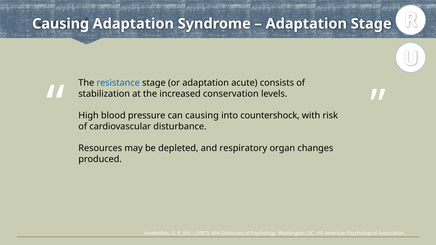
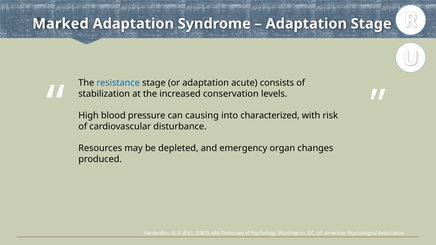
Causing at (61, 24): Causing -> Marked
countershock: countershock -> characterized
respiratory: respiratory -> emergency
